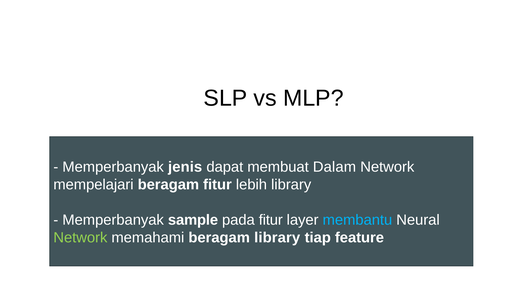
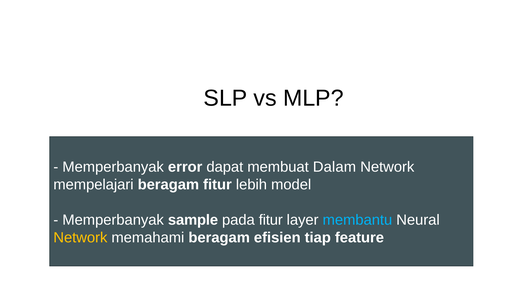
jenis: jenis -> error
lebih library: library -> model
Network at (80, 238) colour: light green -> yellow
beragam library: library -> efisien
